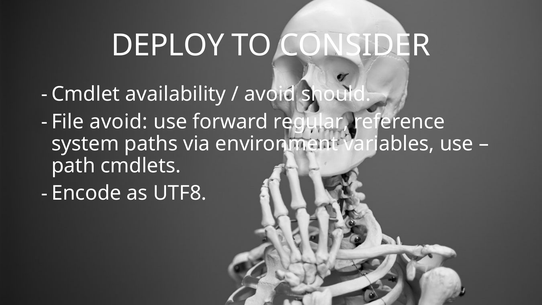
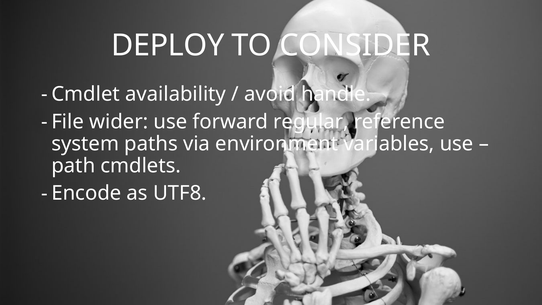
should: should -> handle
File avoid: avoid -> wider
